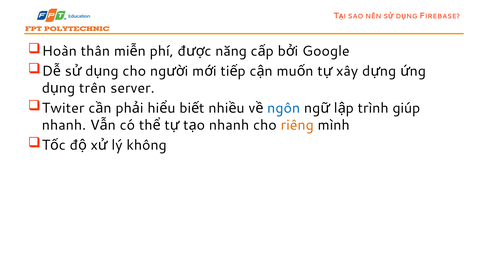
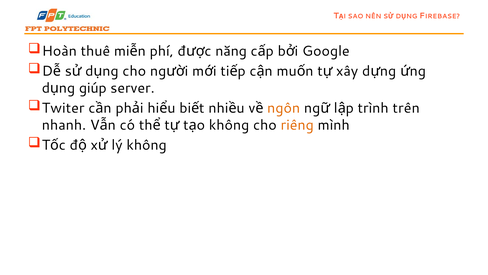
thân: thân -> thuê
trên: trên -> giúp
ngôn colour: blue -> orange
giúp: giúp -> trên
nhanh at (229, 125): nhanh -> không
